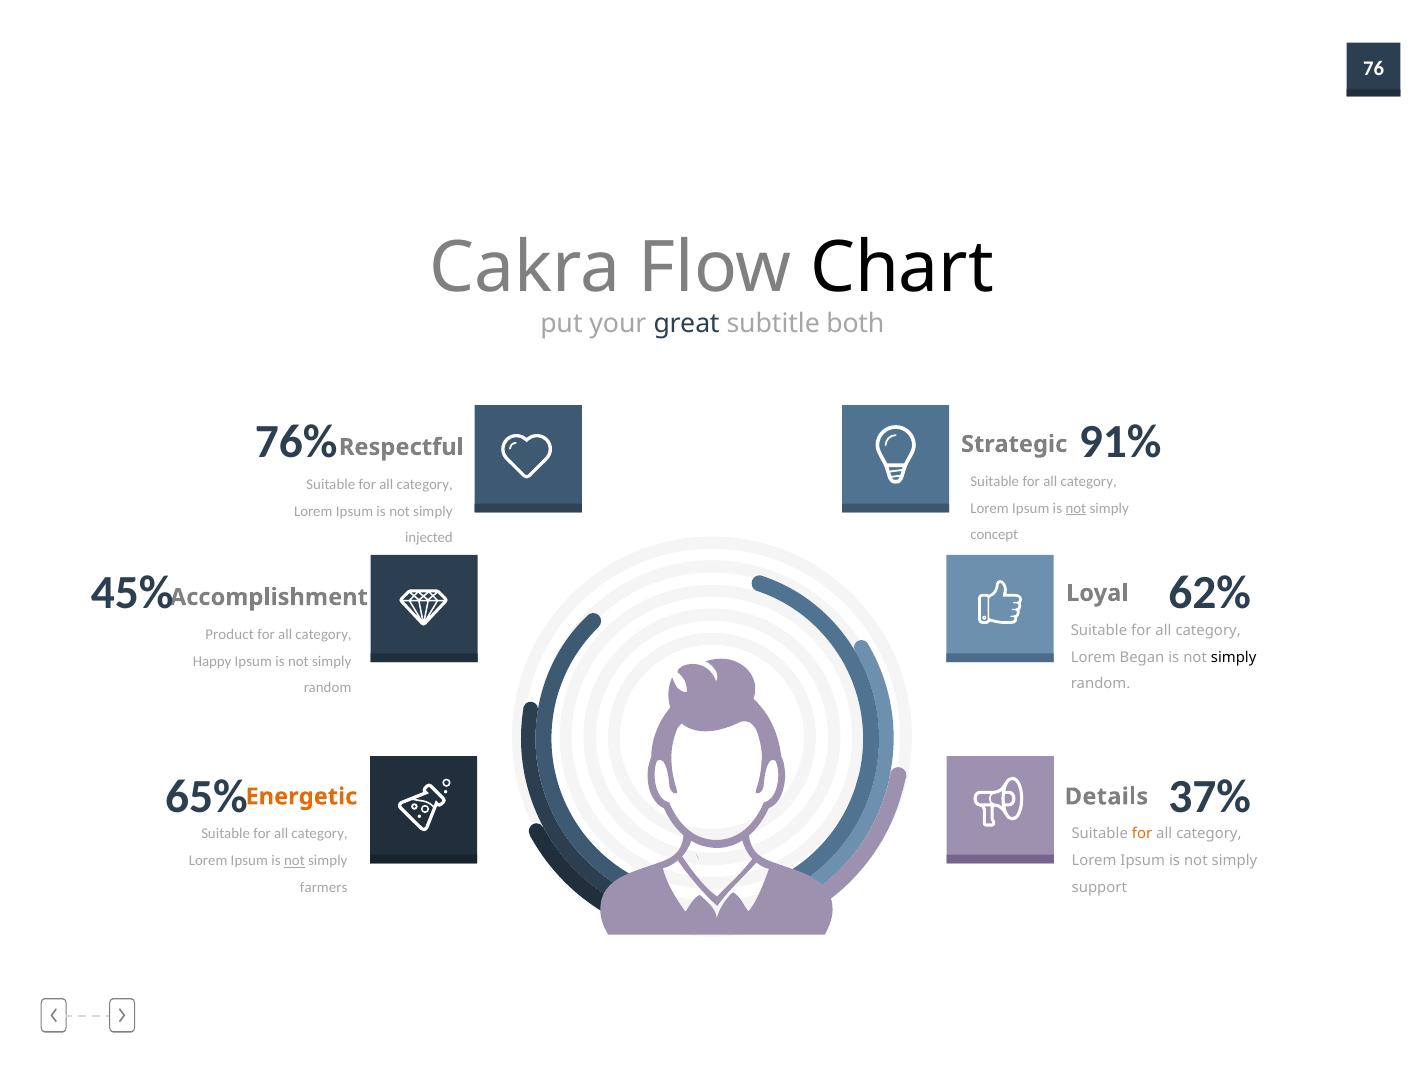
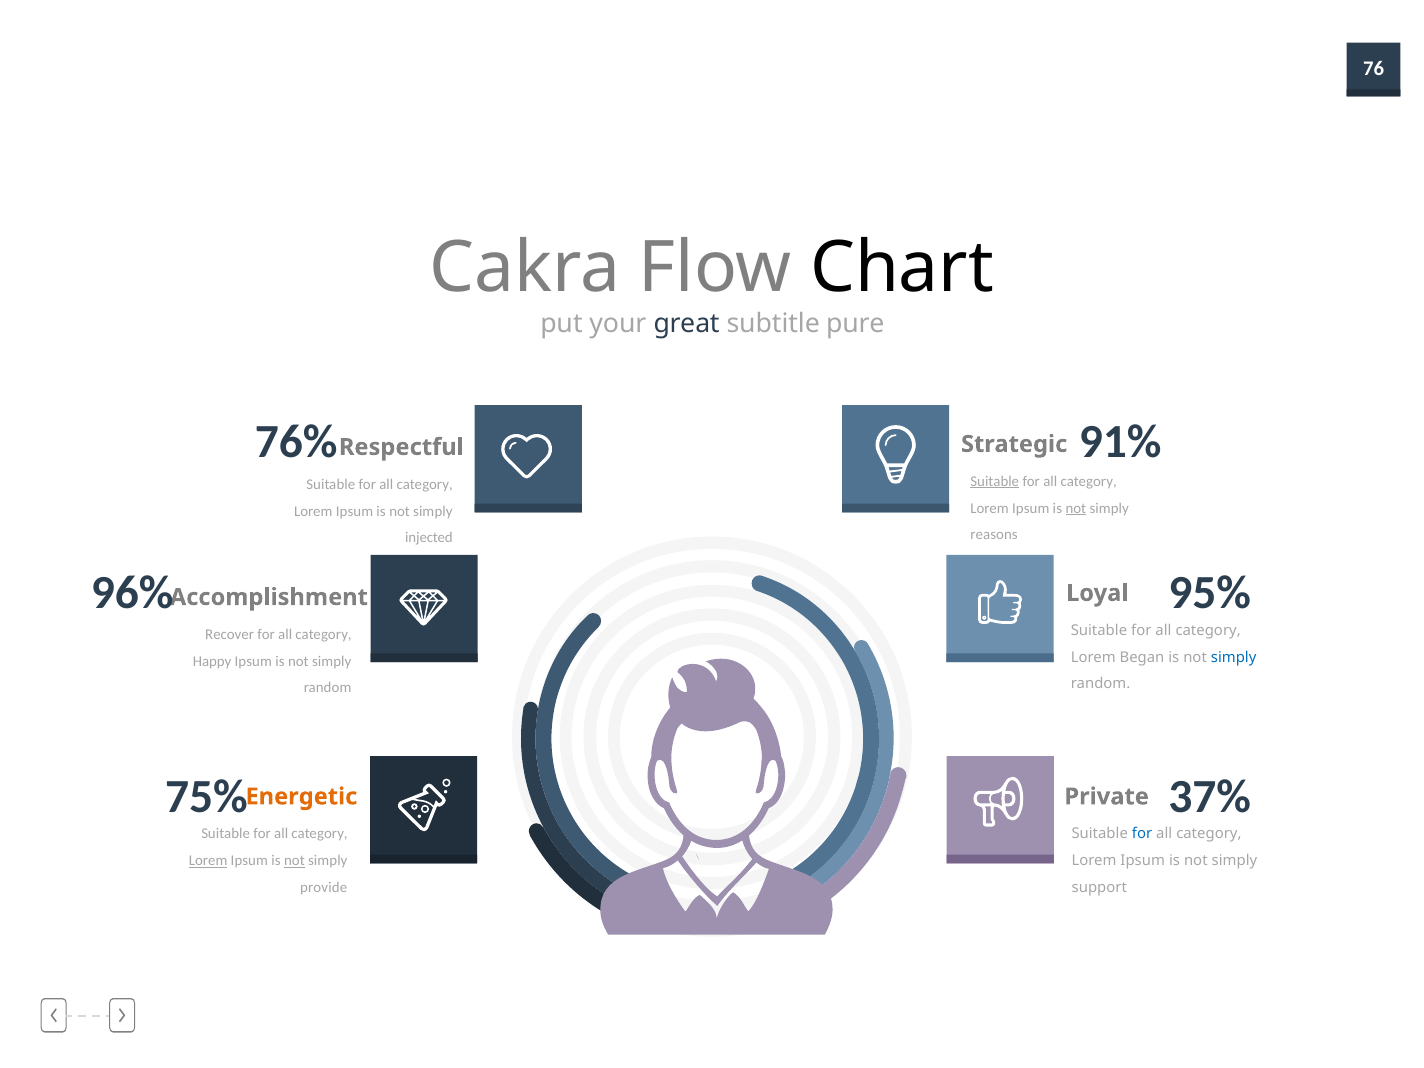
both: both -> pure
Suitable at (995, 481) underline: none -> present
concept: concept -> reasons
45%: 45% -> 96%
62%: 62% -> 95%
Product: Product -> Recover
simply at (1234, 657) colour: black -> blue
65%: 65% -> 75%
Details: Details -> Private
for at (1142, 834) colour: orange -> blue
Lorem at (208, 861) underline: none -> present
farmers: farmers -> provide
